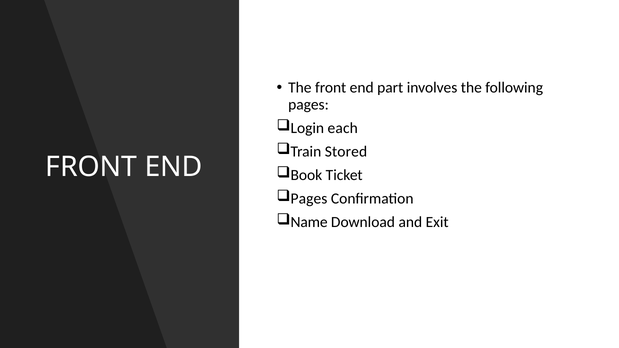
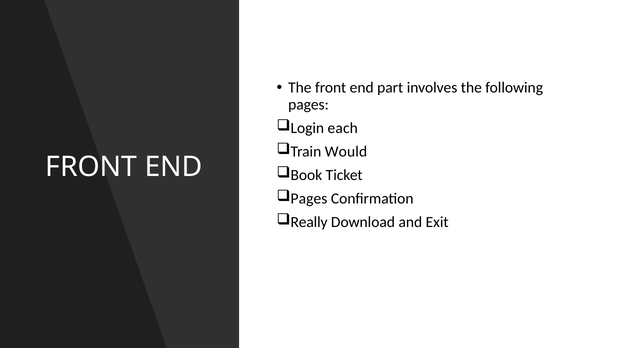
Stored: Stored -> Would
Name: Name -> Really
